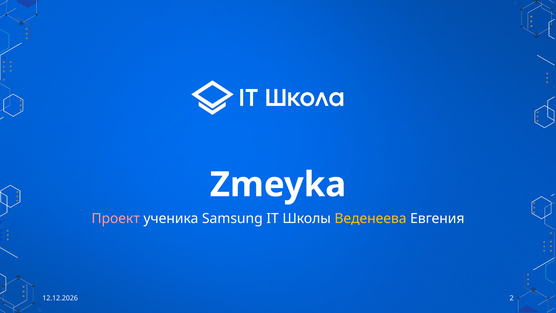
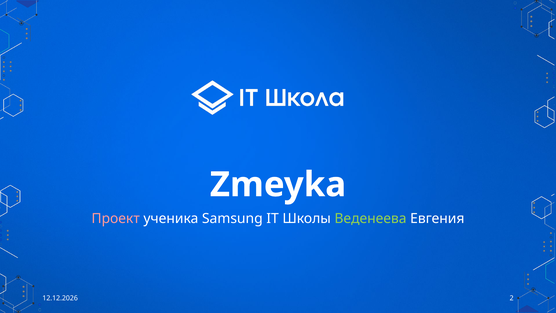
Веденеева colour: yellow -> light green
